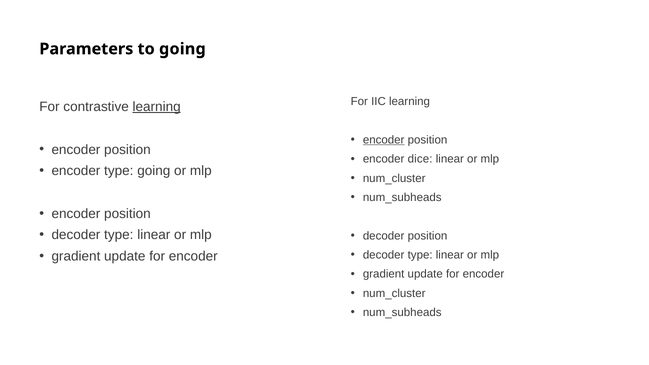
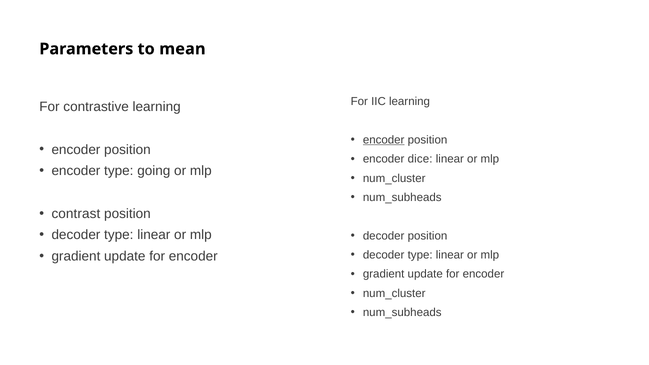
to going: going -> mean
learning at (157, 107) underline: present -> none
encoder at (76, 214): encoder -> contrast
